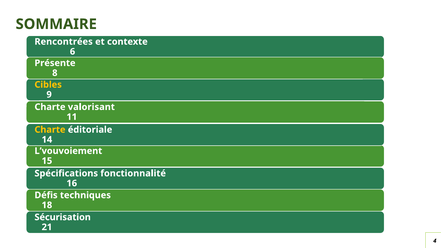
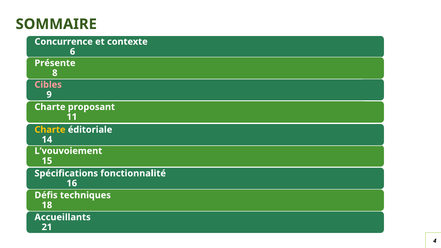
Rencontrées: Rencontrées -> Concurrence
Cibles colour: yellow -> pink
valorisant: valorisant -> proposant
Sécurisation: Sécurisation -> Accueillants
